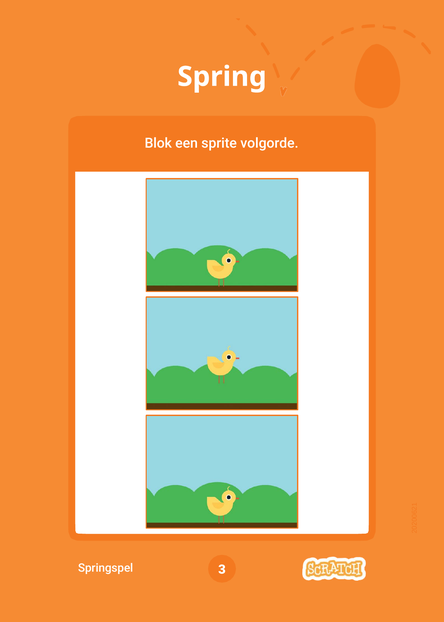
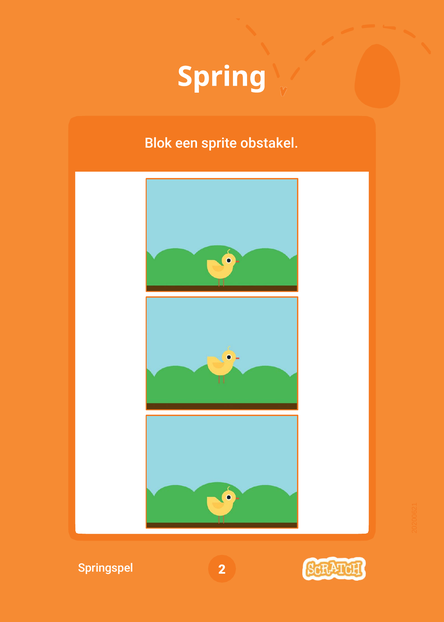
volgorde: volgorde -> obstakel
Springspel 3: 3 -> 2
